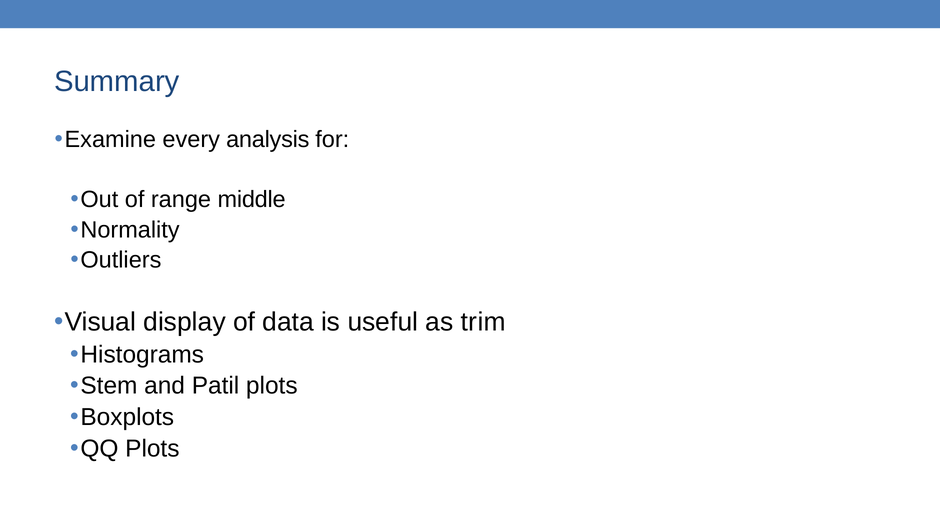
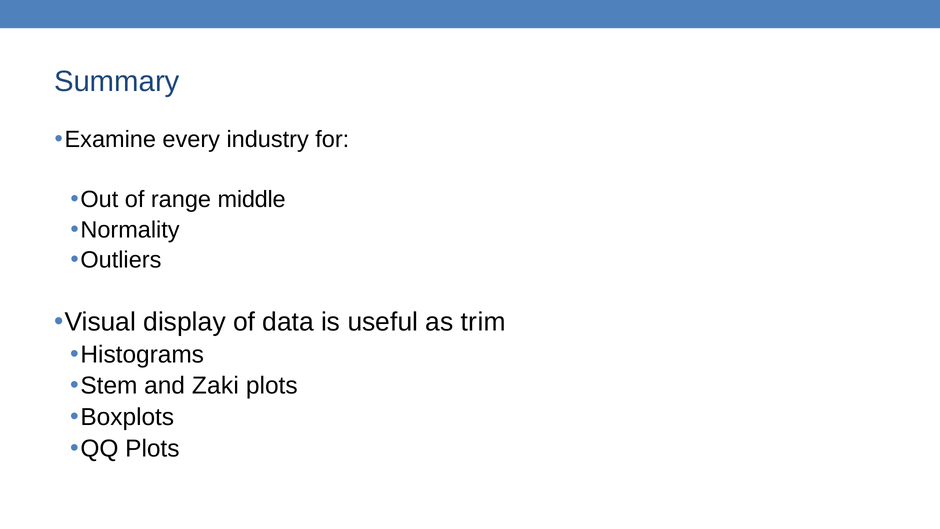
analysis: analysis -> industry
Patil: Patil -> Zaki
